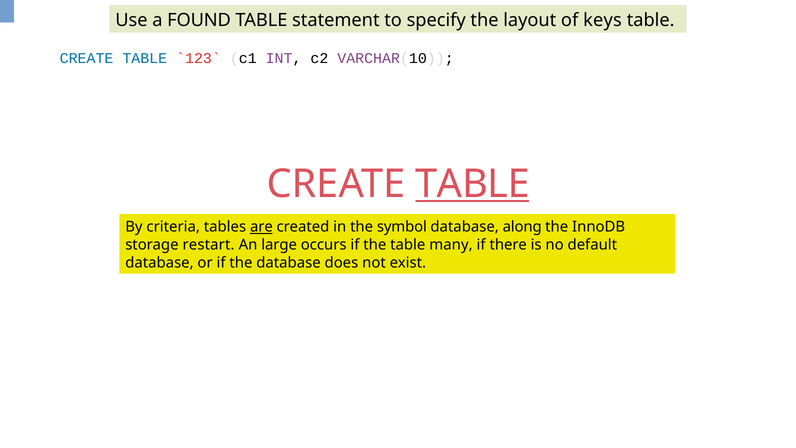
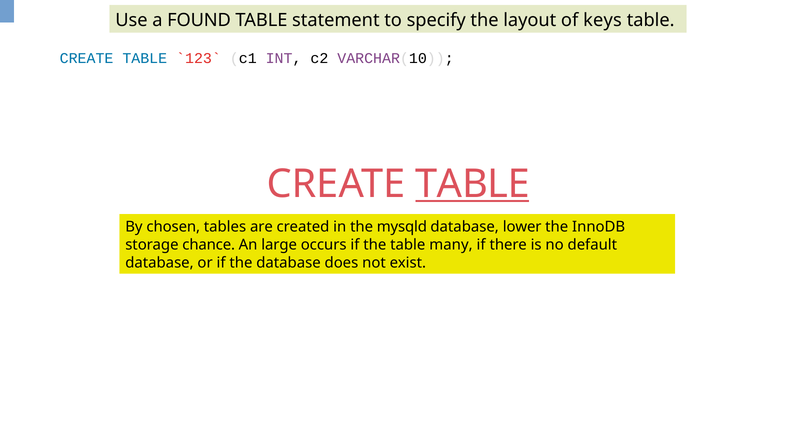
criteria: criteria -> chosen
are underline: present -> none
symbol: symbol -> mysqld
along: along -> lower
restart: restart -> chance
